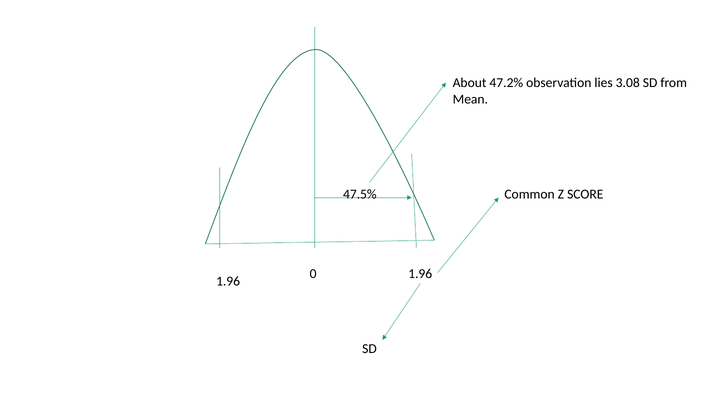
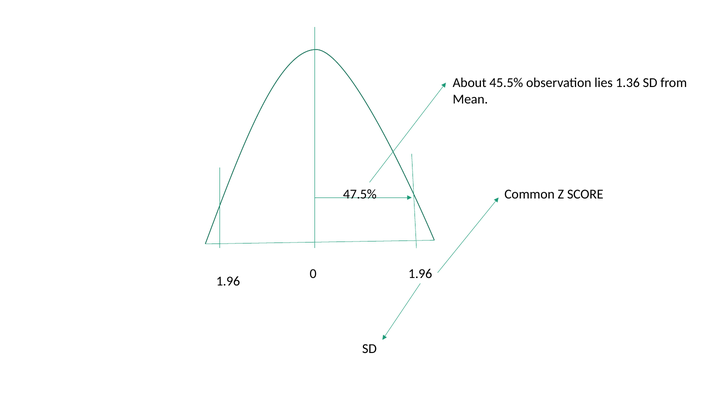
47.2%: 47.2% -> 45.5%
3.08: 3.08 -> 1.36
